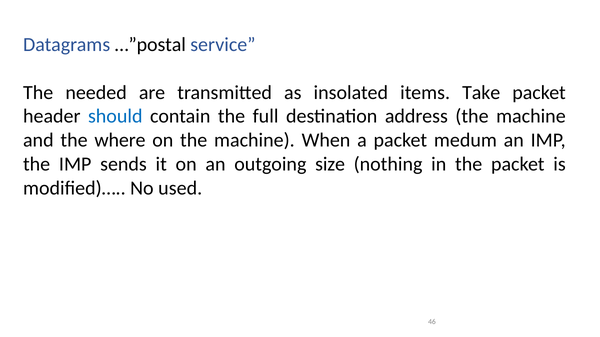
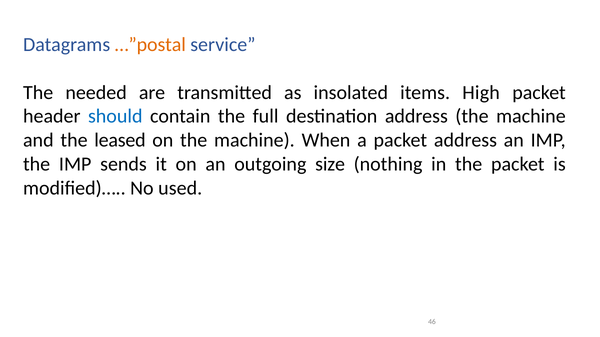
…”postal colour: black -> orange
Take: Take -> High
where: where -> leased
packet medum: medum -> address
